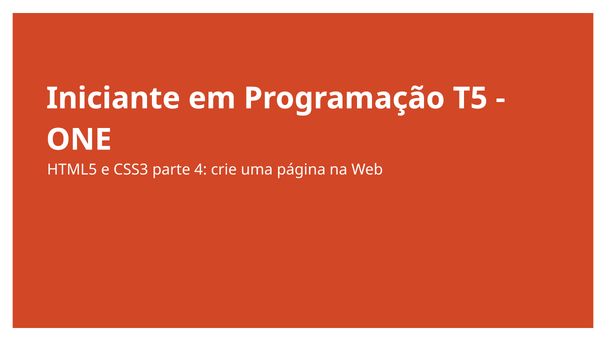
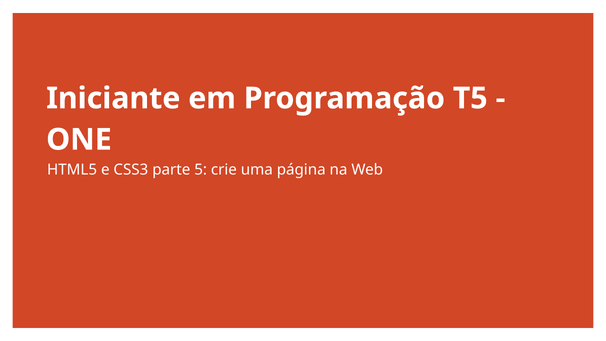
4: 4 -> 5
